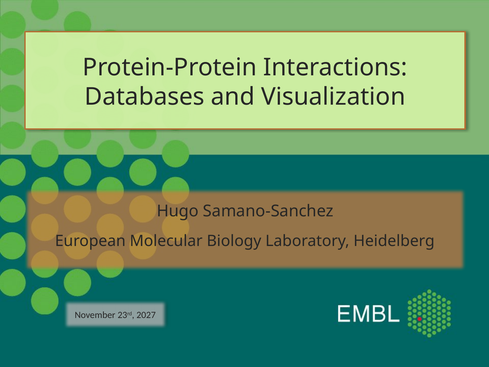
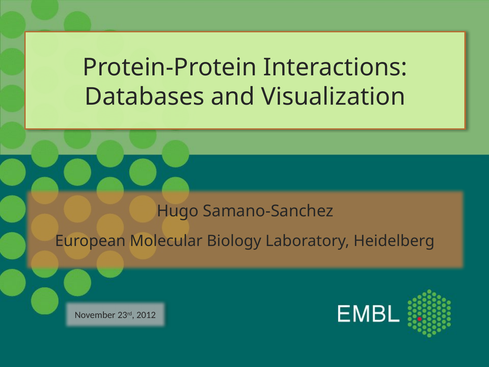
2027: 2027 -> 2012
